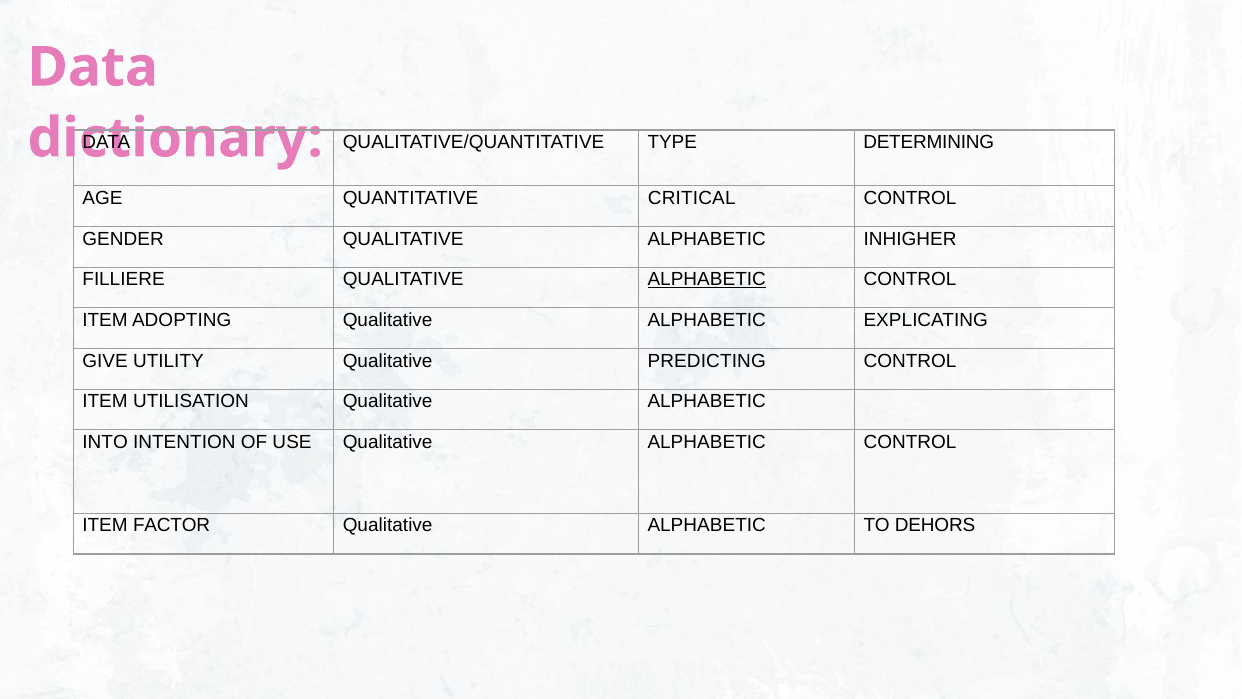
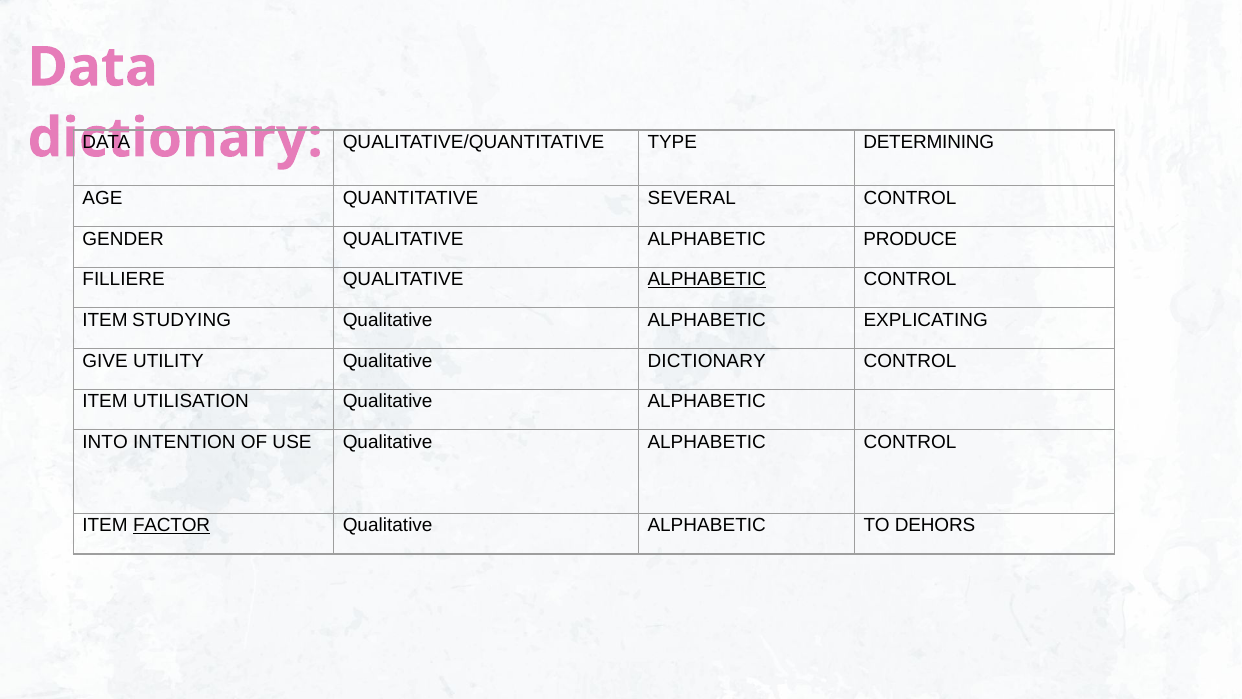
CRITICAL: CRITICAL -> SEVERAL
INHIGHER: INHIGHER -> PRODUCE
ADOPTING: ADOPTING -> STUDYING
Qualitative PREDICTING: PREDICTING -> DICTIONARY
FACTOR underline: none -> present
